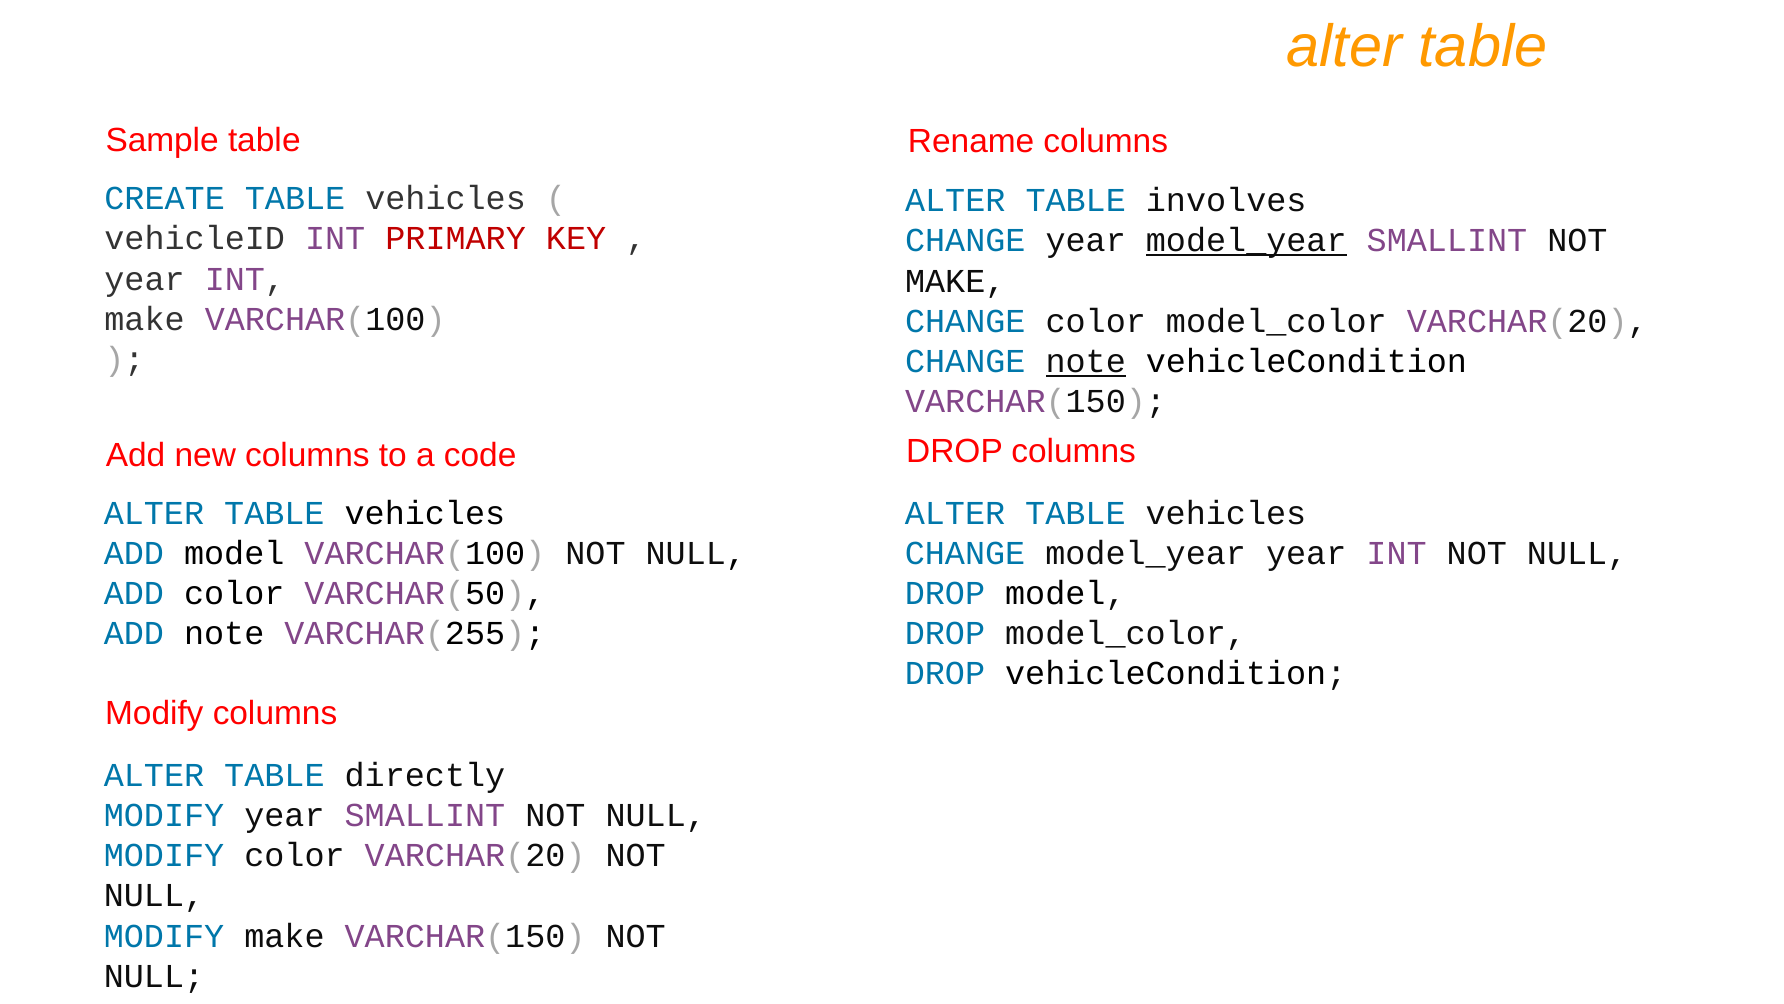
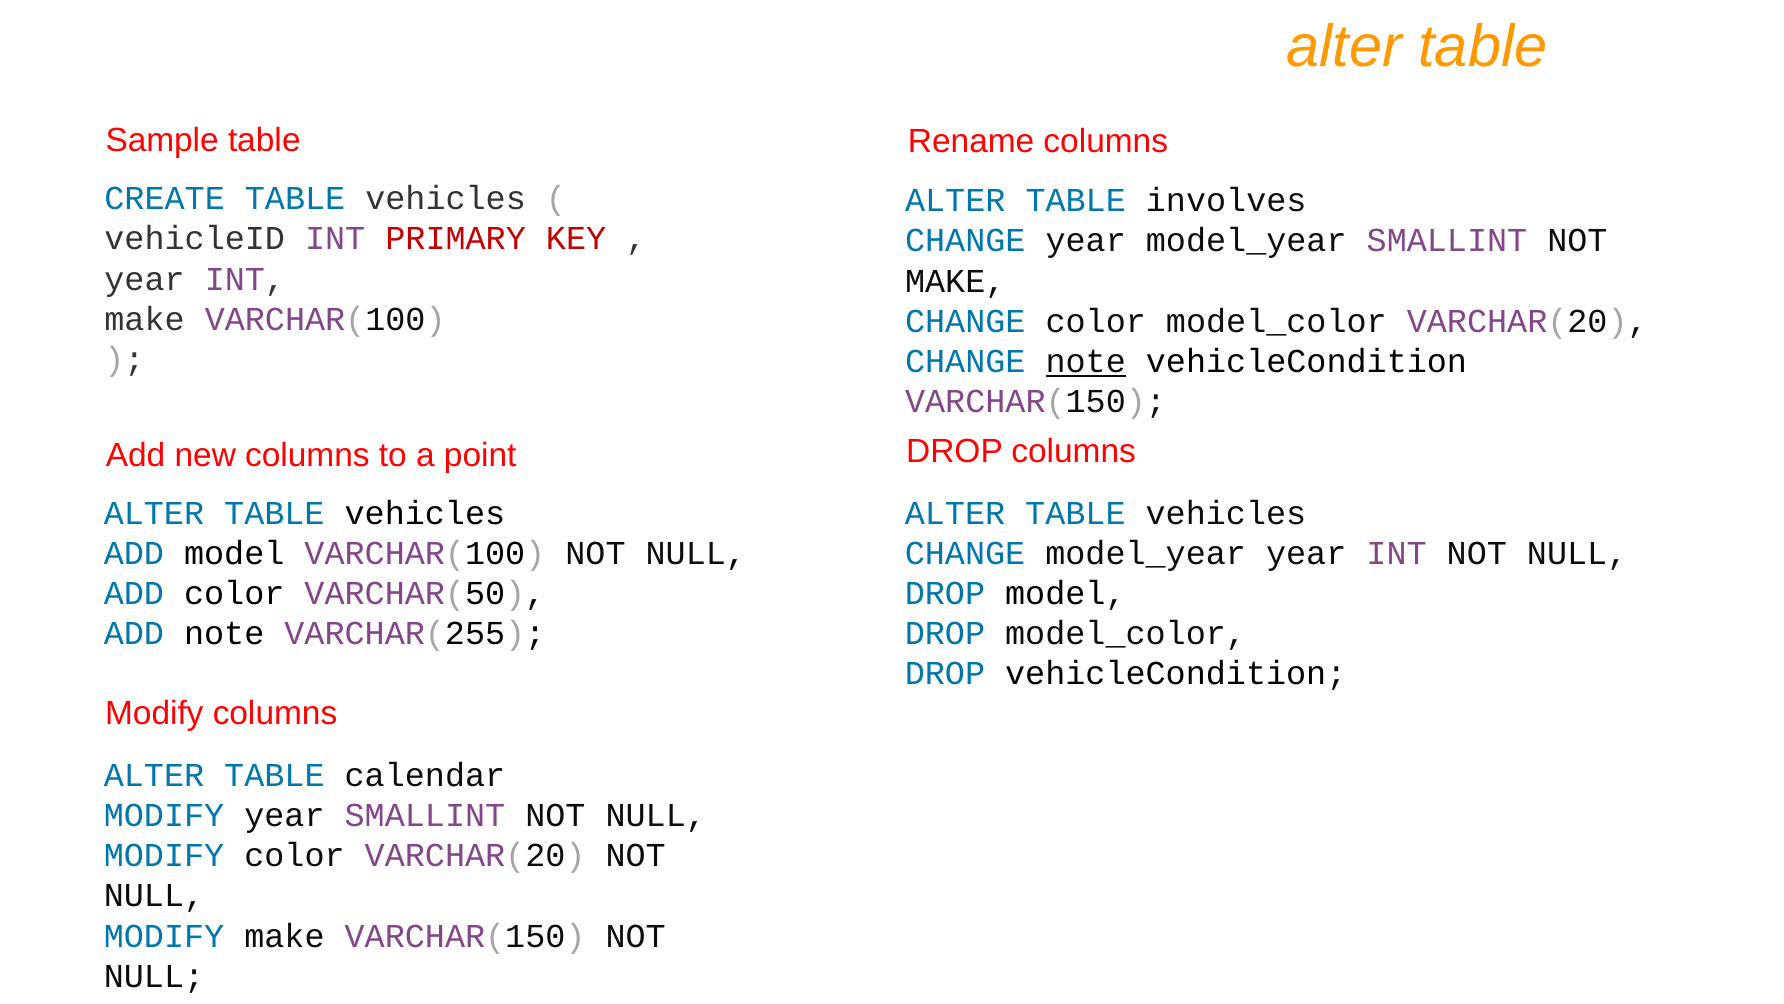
model_year at (1246, 241) underline: present -> none
code: code -> point
directly: directly -> calendar
